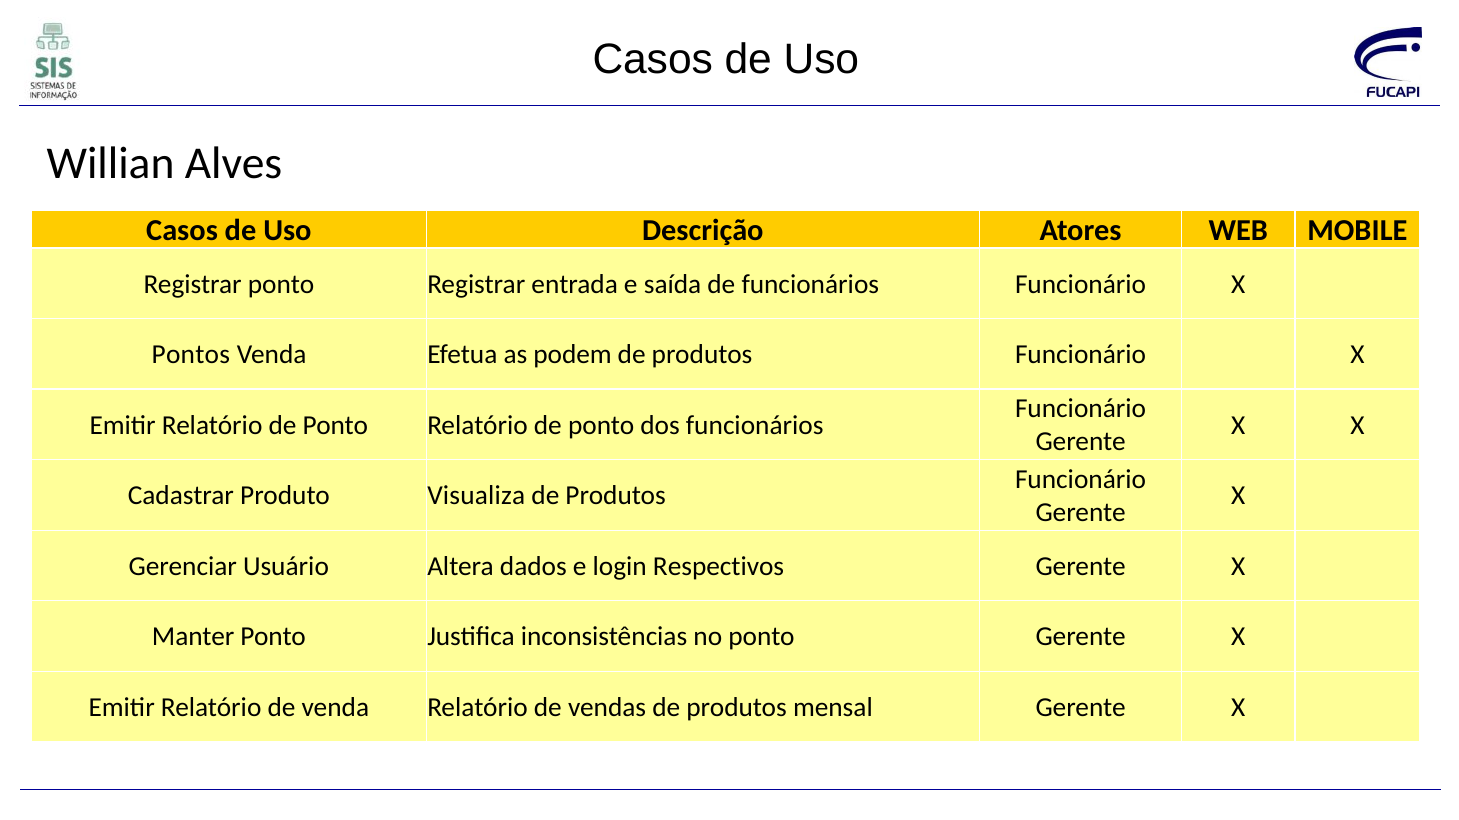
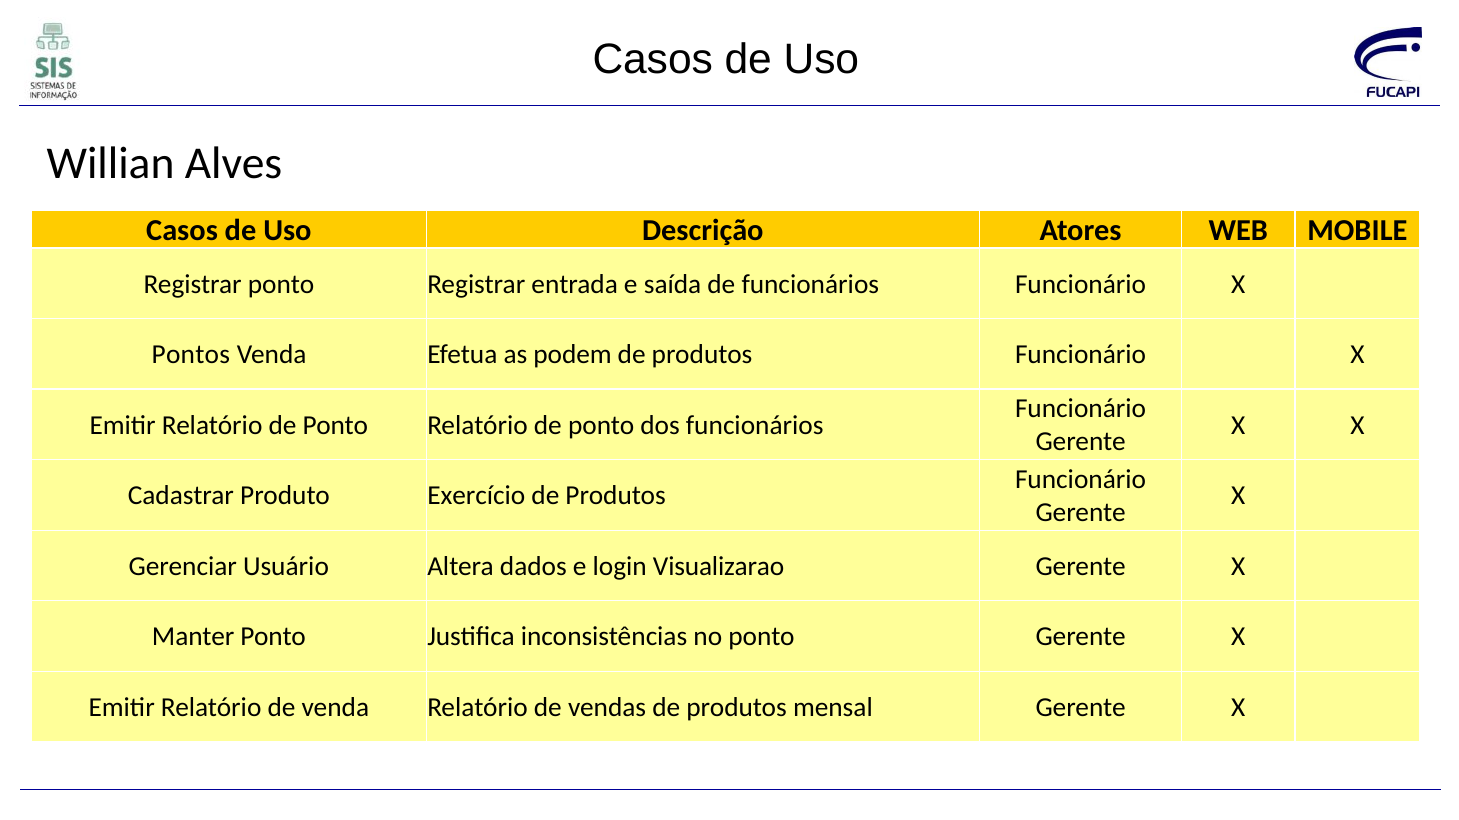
Visualiza: Visualiza -> Exercício
Respectivos: Respectivos -> Visualizarao
